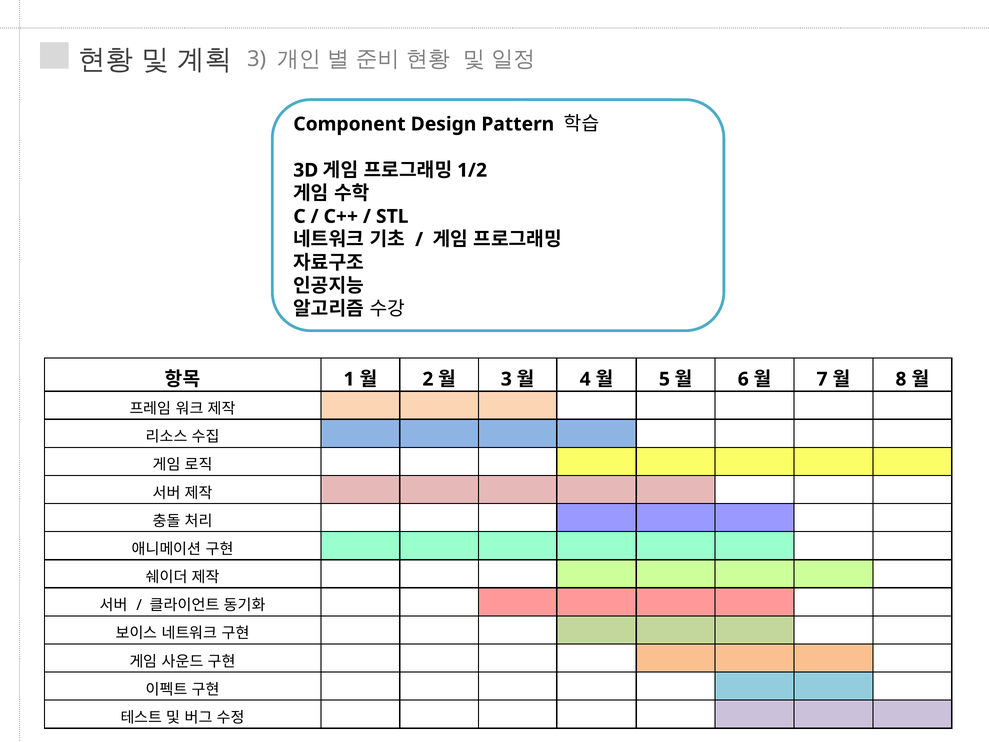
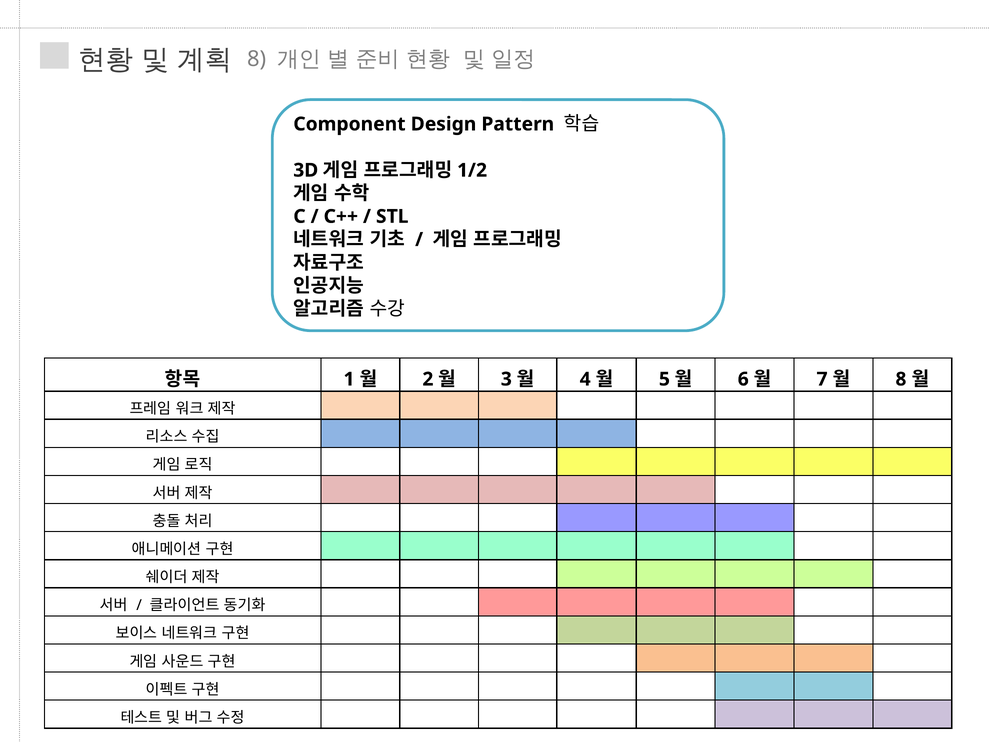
3 at (257, 59): 3 -> 8
